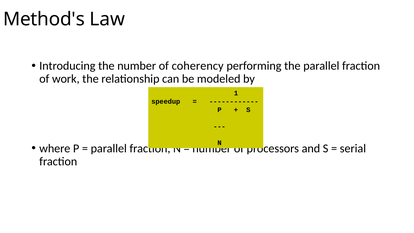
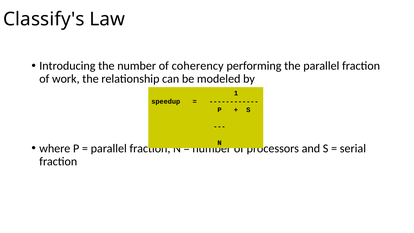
Method's: Method's -> Classify's
